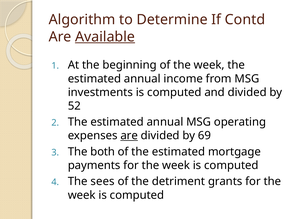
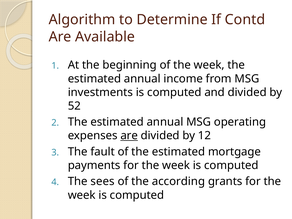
Available underline: present -> none
69: 69 -> 12
both: both -> fault
detriment: detriment -> according
